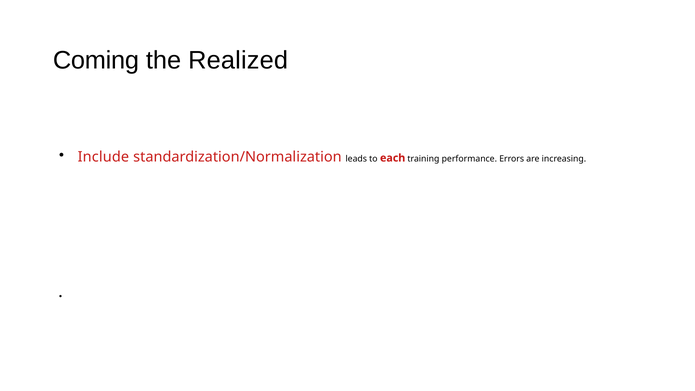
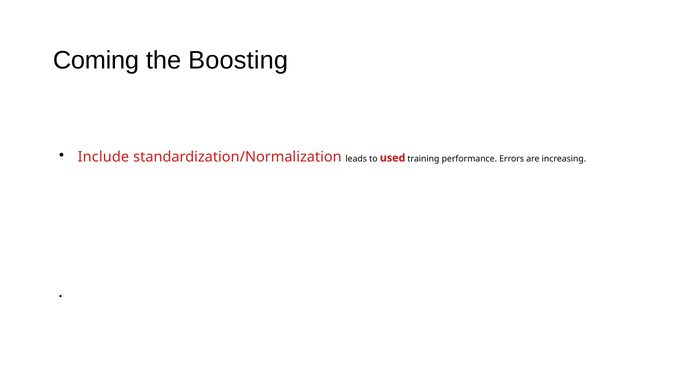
Realized: Realized -> Boosting
each: each -> used
